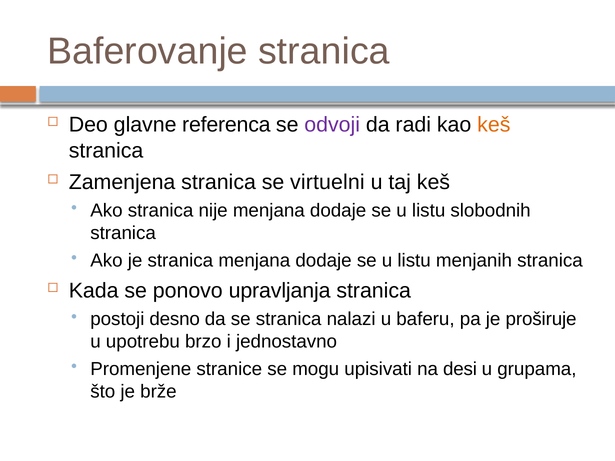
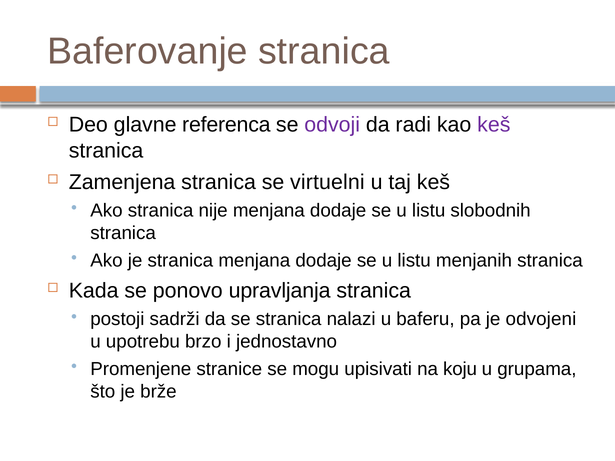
keš at (494, 125) colour: orange -> purple
desno: desno -> sadrži
proširuje: proširuje -> odvojeni
desi: desi -> koju
